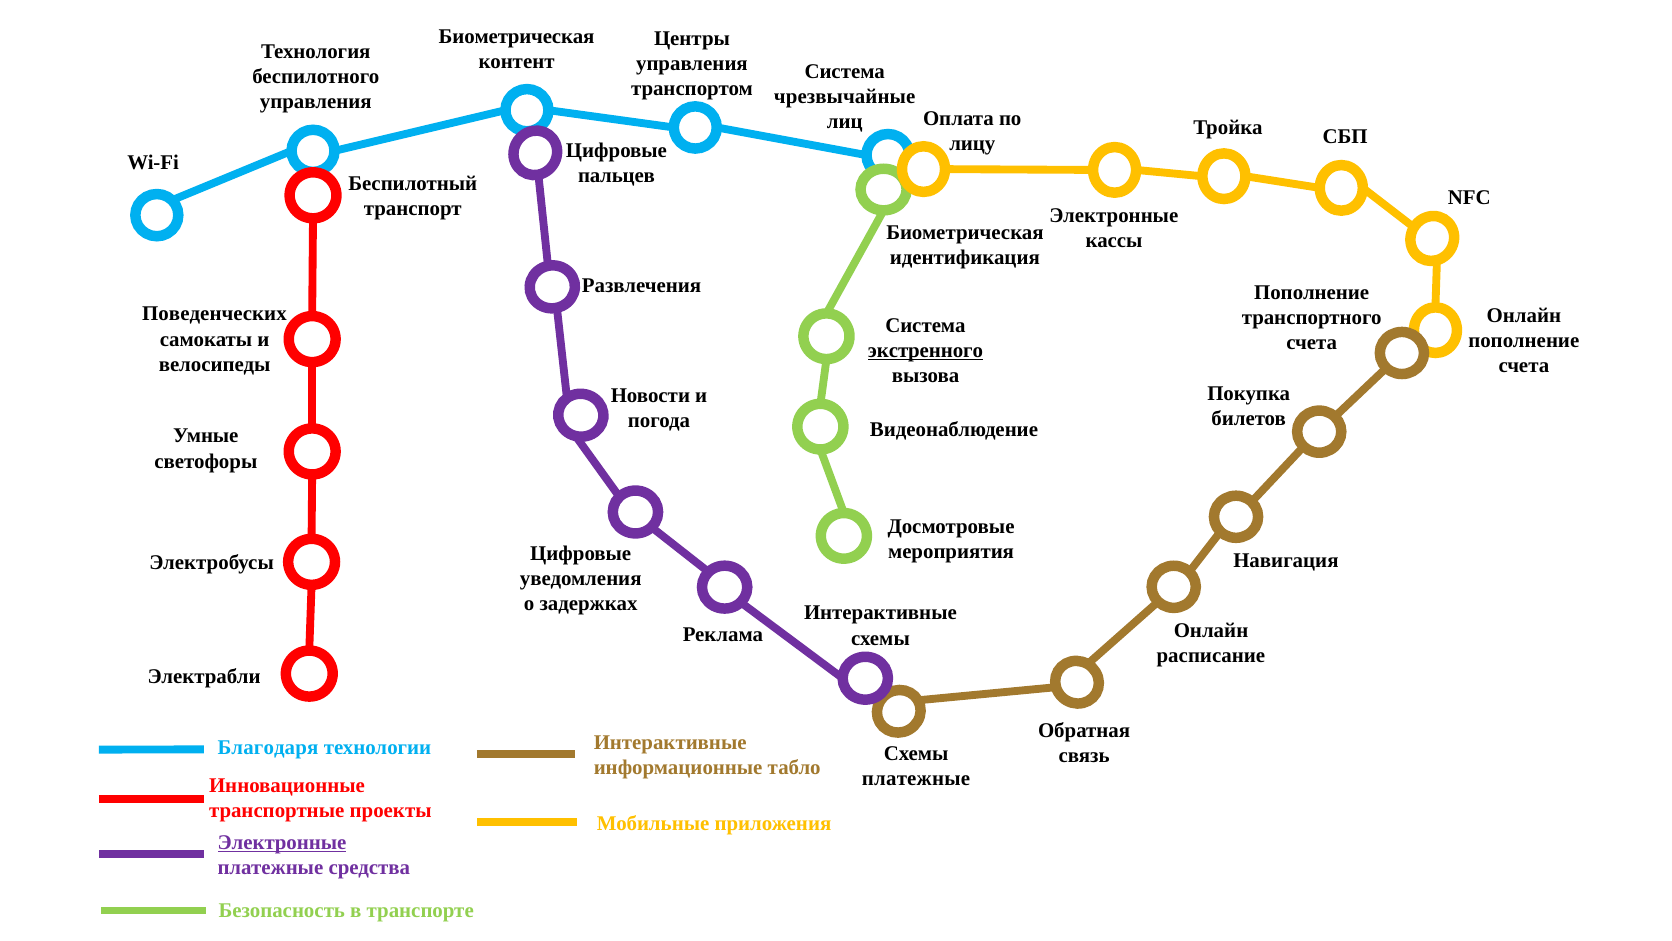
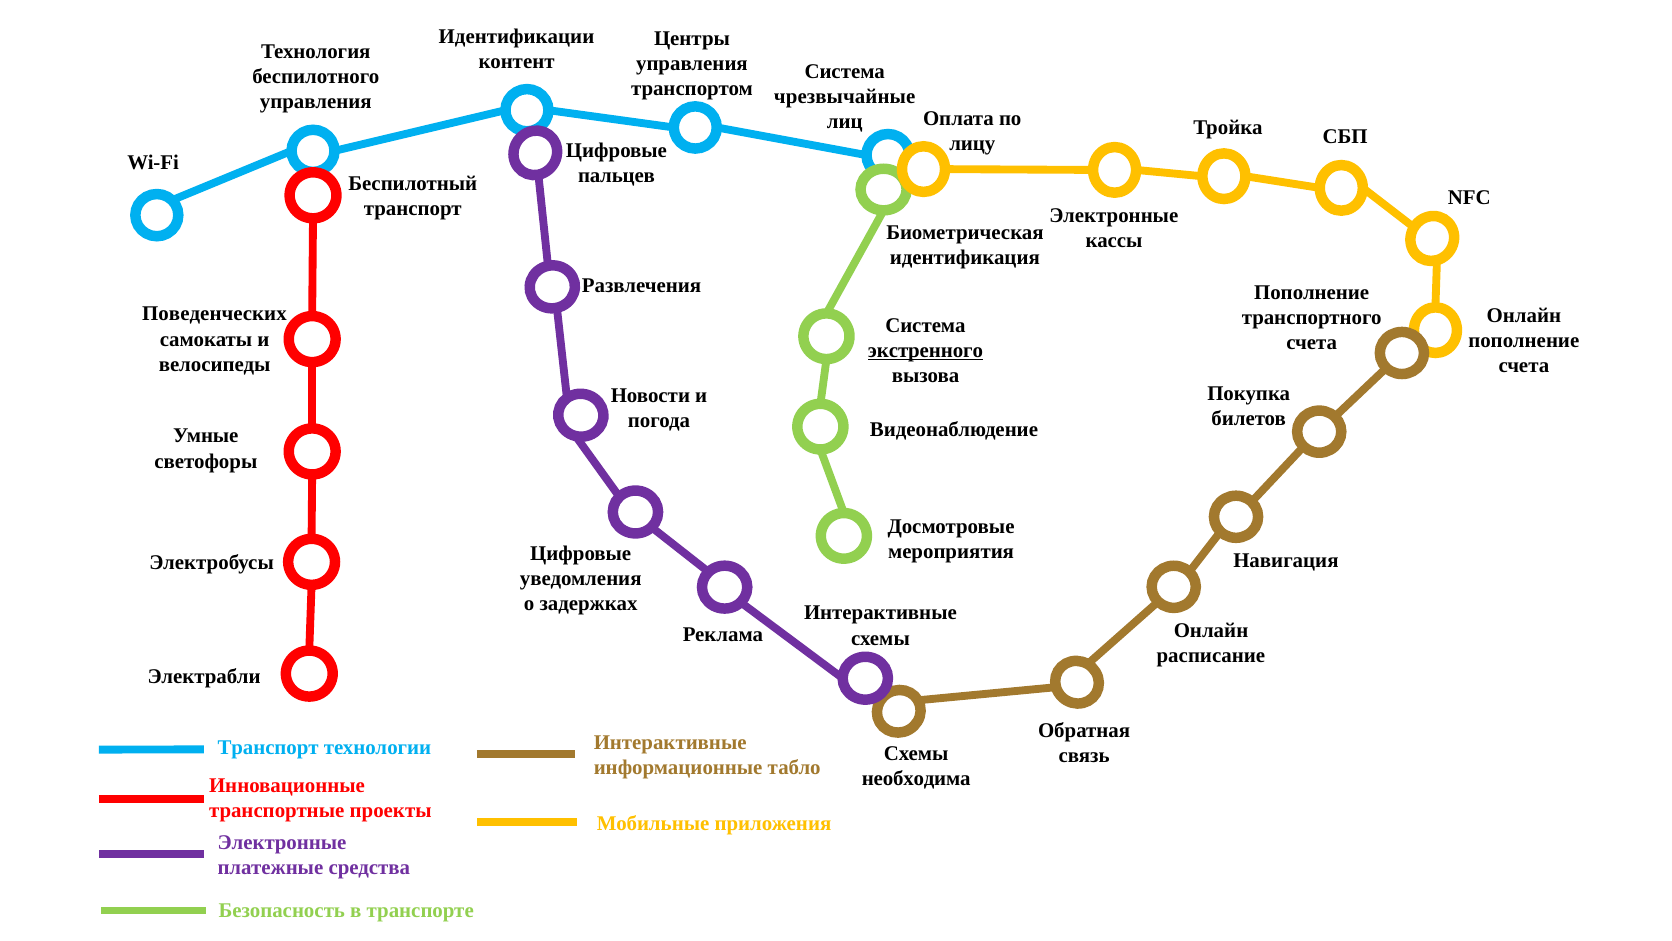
Биометрическая at (517, 37): Биометрическая -> Идентификации
Благодаря at (268, 747): Благодаря -> Транспорт
платежные at (916, 778): платежные -> необходима
Электронные at (282, 842) underline: present -> none
